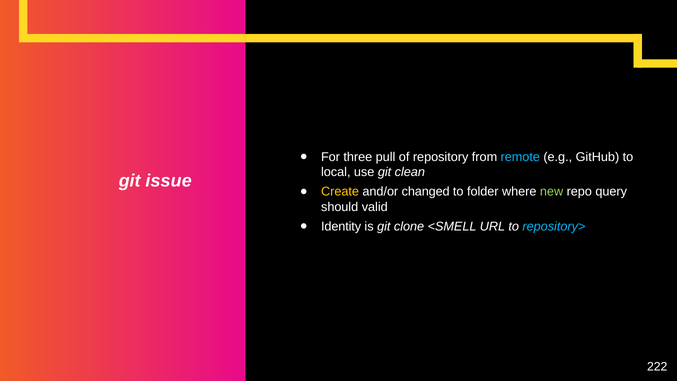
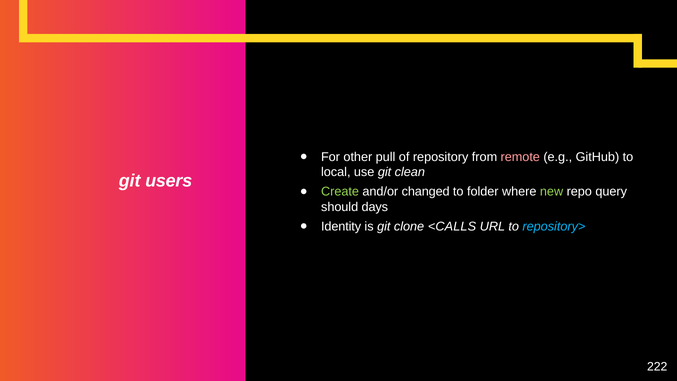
three: three -> other
remote colour: light blue -> pink
issue: issue -> users
Create colour: yellow -> light green
valid: valid -> days
<SMELL: <SMELL -> <CALLS
